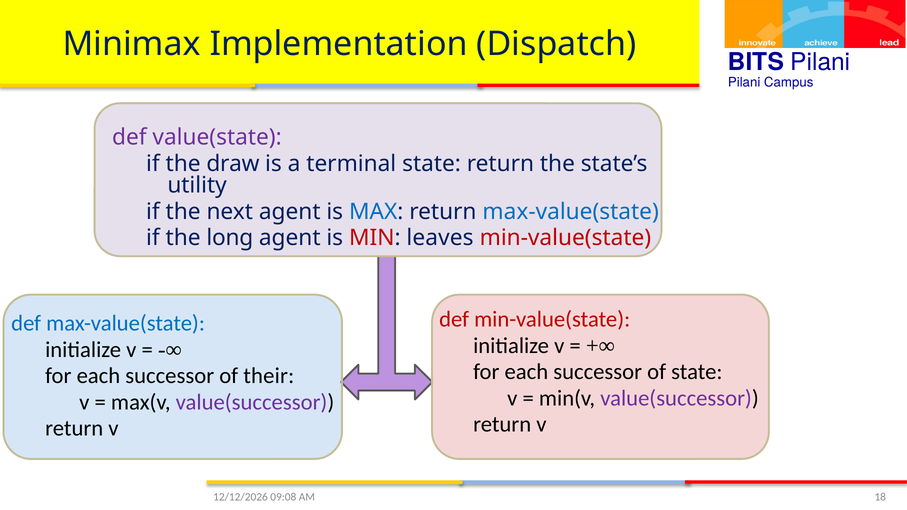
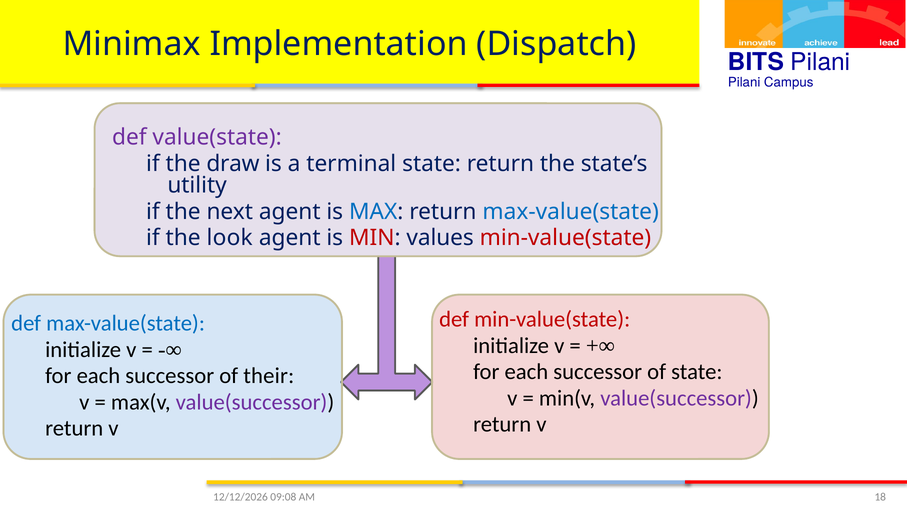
long: long -> look
leaves: leaves -> values
